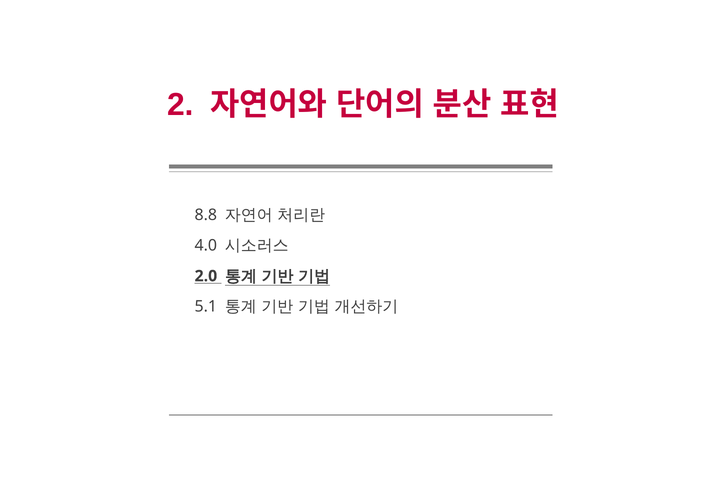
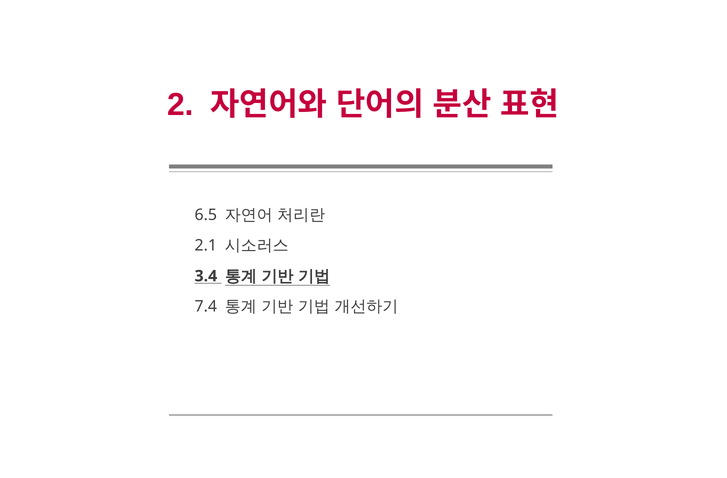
8.8: 8.8 -> 6.5
4.0: 4.0 -> 2.1
2.0: 2.0 -> 3.4
5.1: 5.1 -> 7.4
